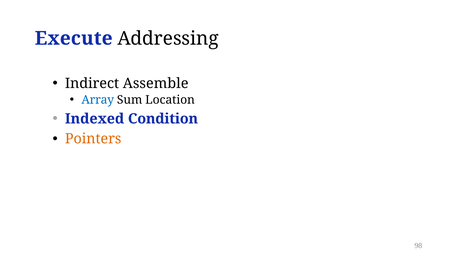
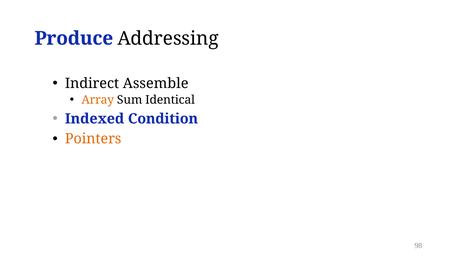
Execute: Execute -> Produce
Array colour: blue -> orange
Location: Location -> Identical
